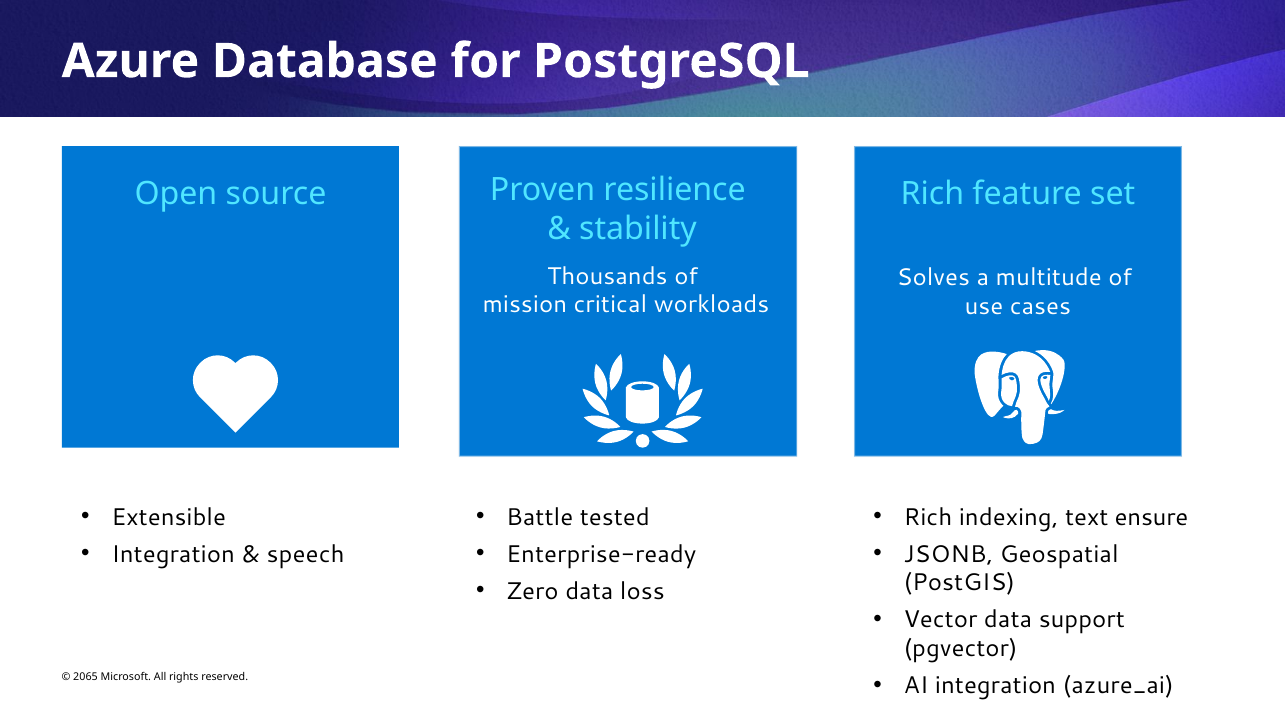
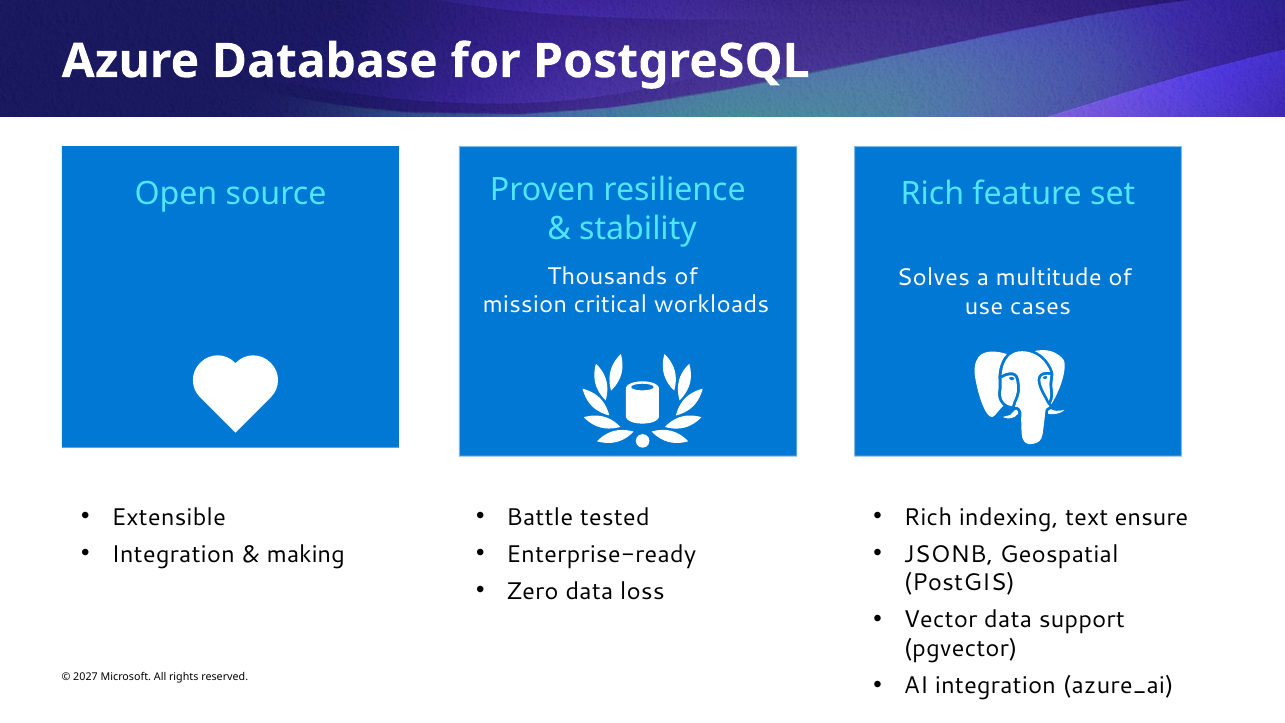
speech: speech -> making
2065: 2065 -> 2027
